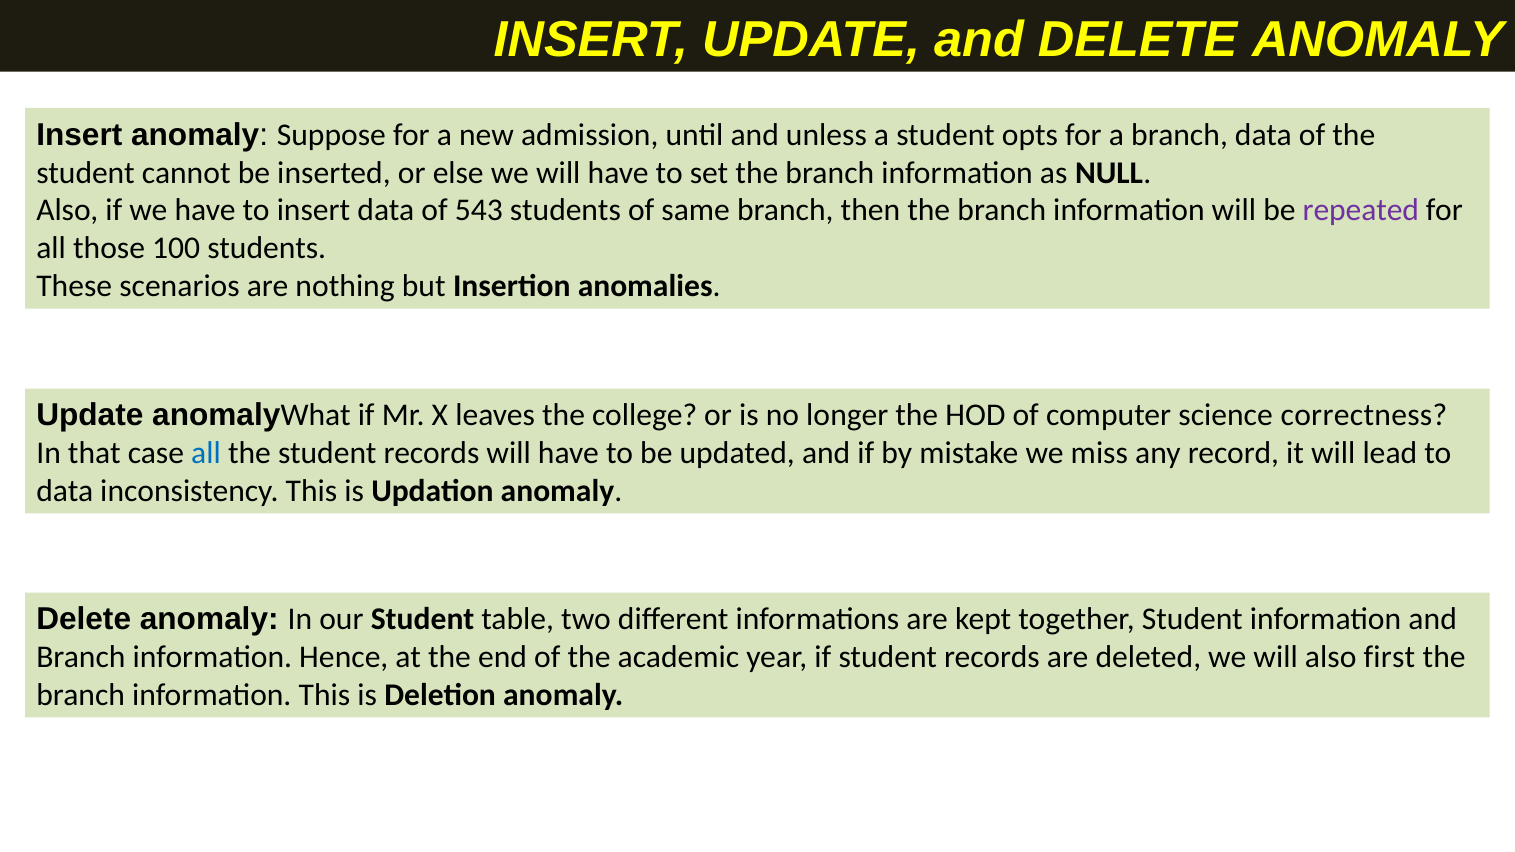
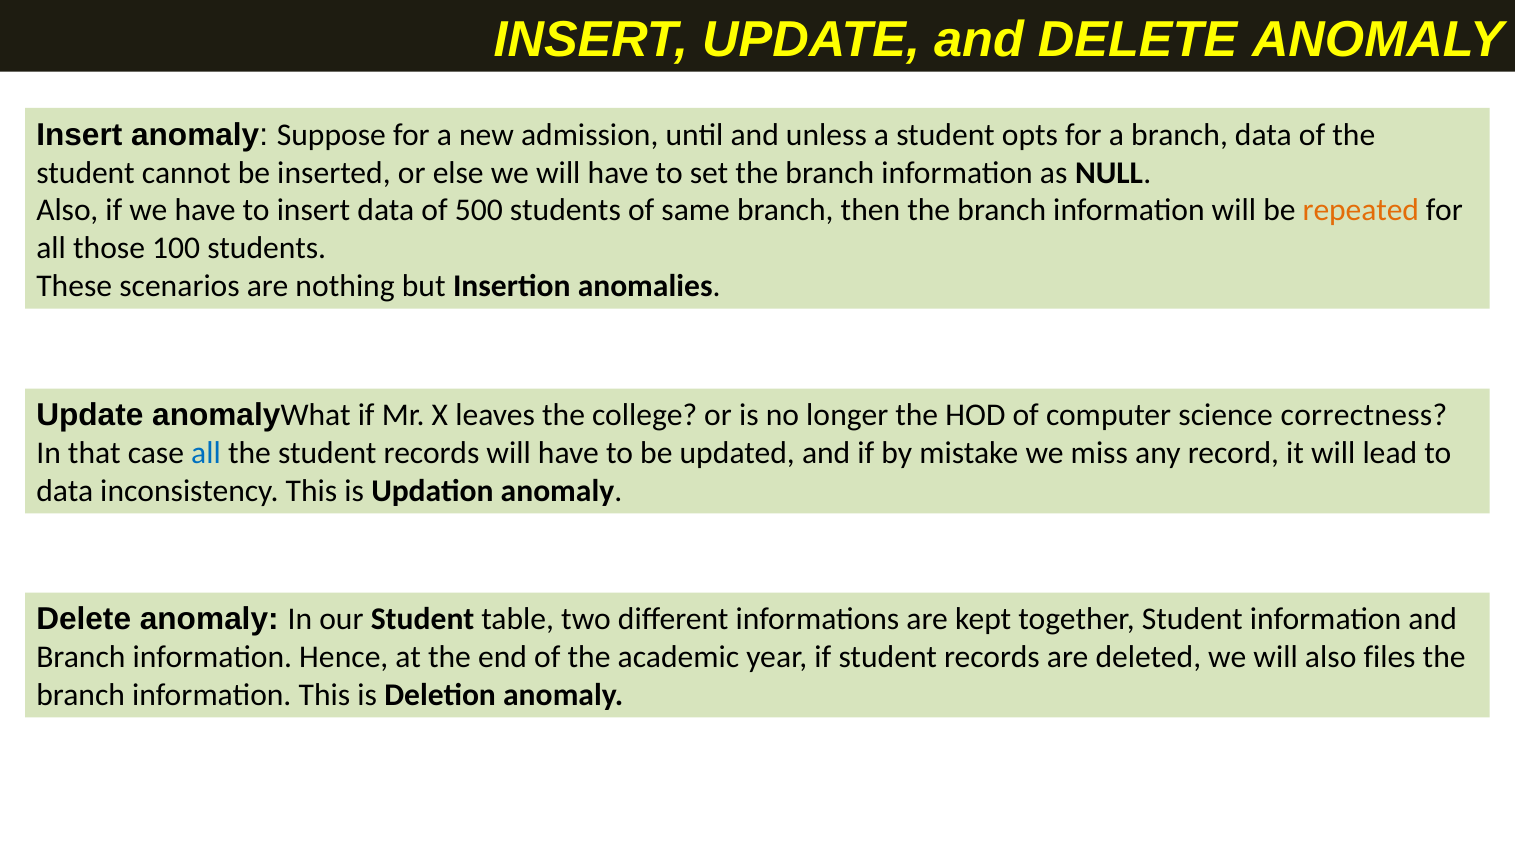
543: 543 -> 500
repeated colour: purple -> orange
first: first -> files
